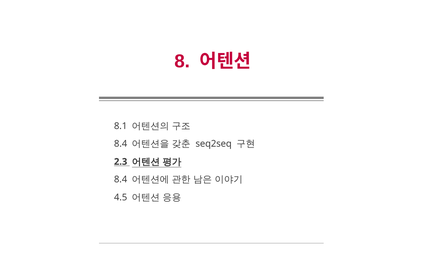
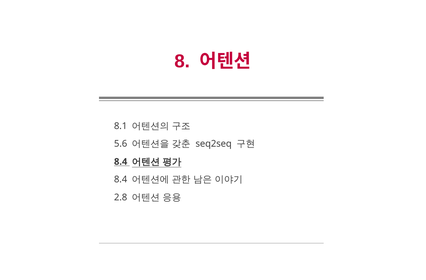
8.4 at (121, 144): 8.4 -> 5.6
2.3 at (121, 162): 2.3 -> 8.4
4.5: 4.5 -> 2.8
